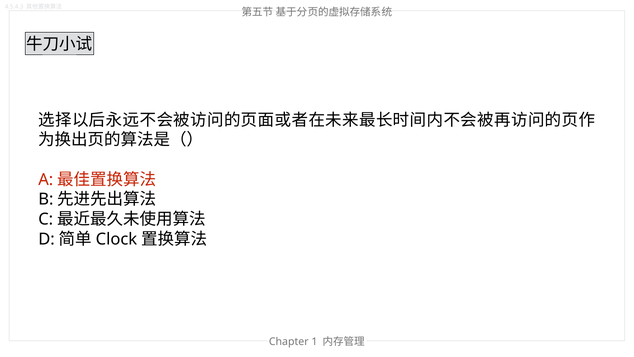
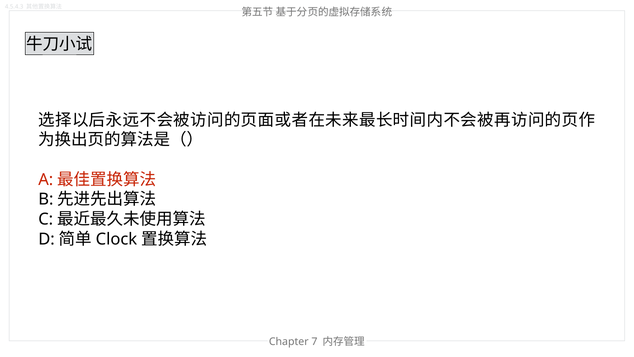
1: 1 -> 7
